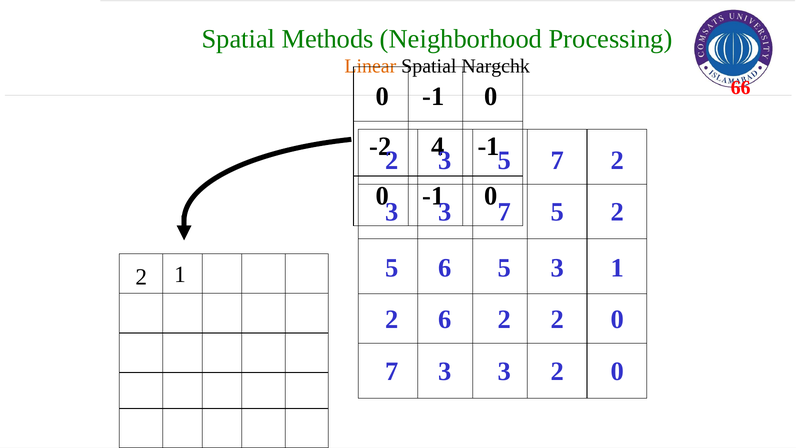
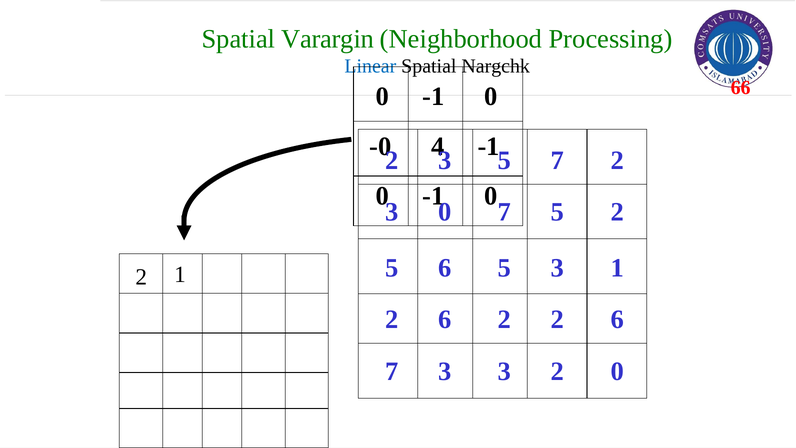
Methods: Methods -> Varargin
Linear colour: orange -> blue
-2: -2 -> -0
3 at (445, 212): 3 -> 0
2 2 0: 0 -> 6
